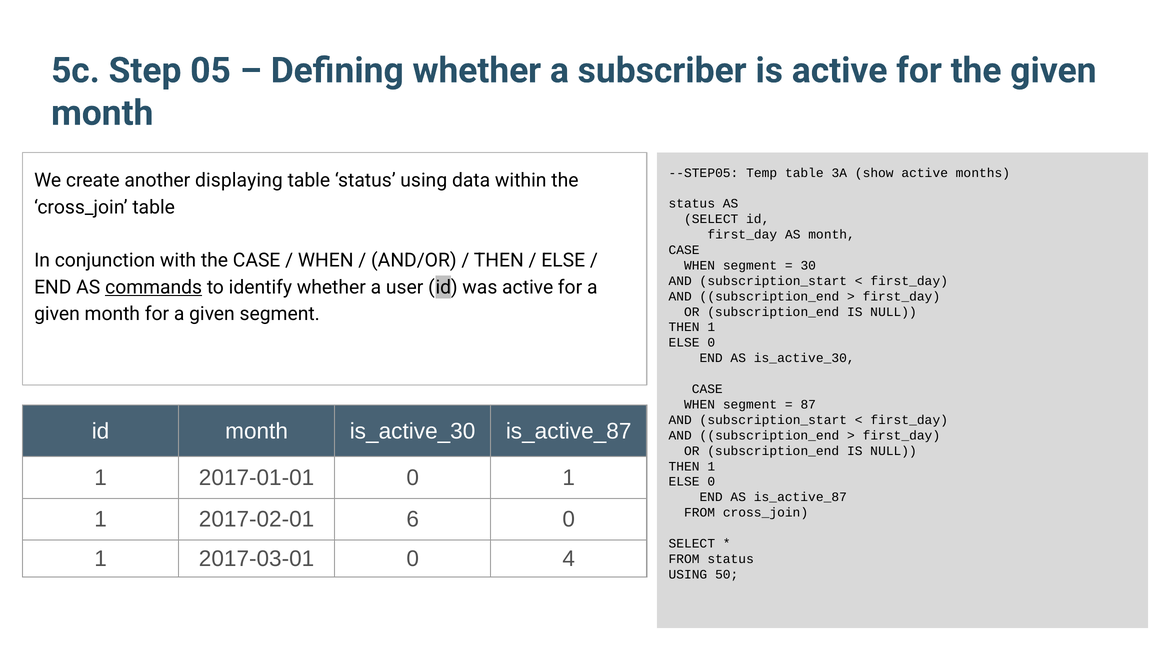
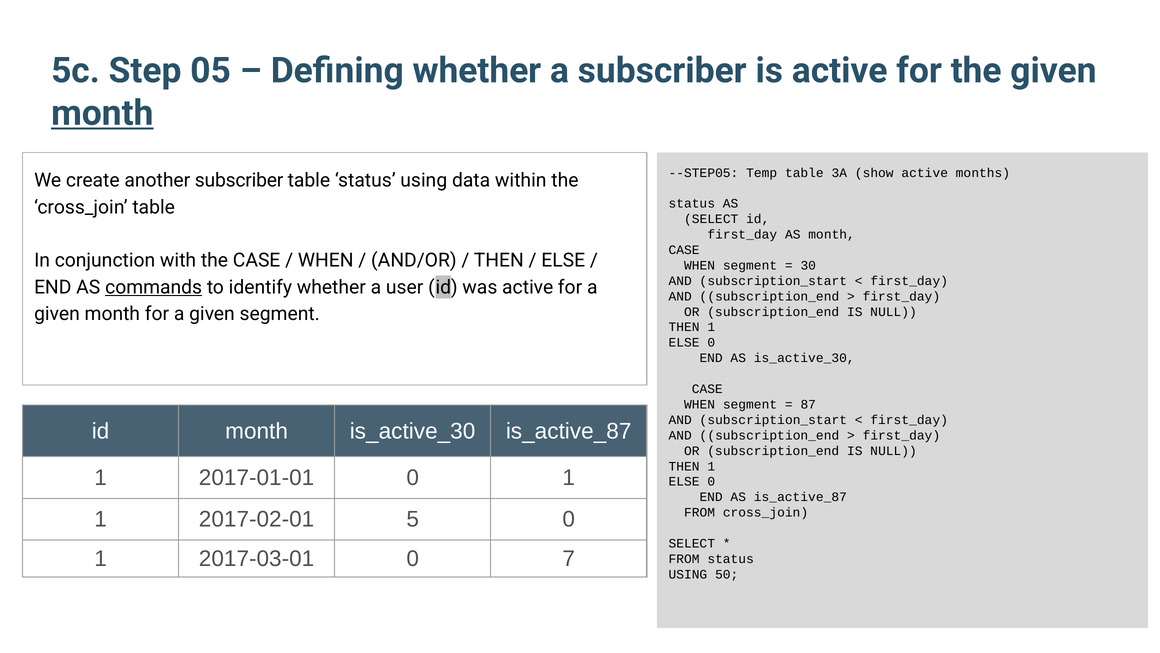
month at (102, 113) underline: none -> present
another displaying: displaying -> subscriber
6: 6 -> 5
4: 4 -> 7
